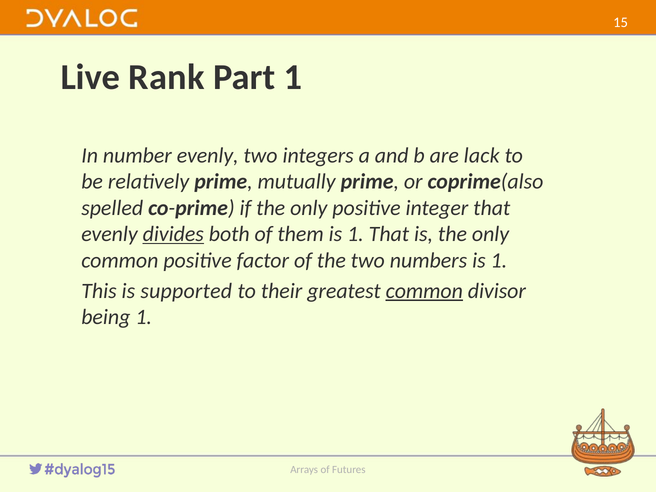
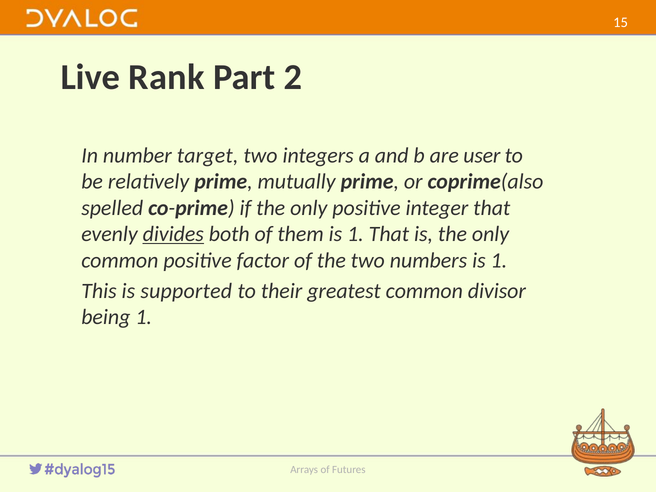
Part 1: 1 -> 2
number evenly: evenly -> target
lack: lack -> user
common at (424, 291) underline: present -> none
